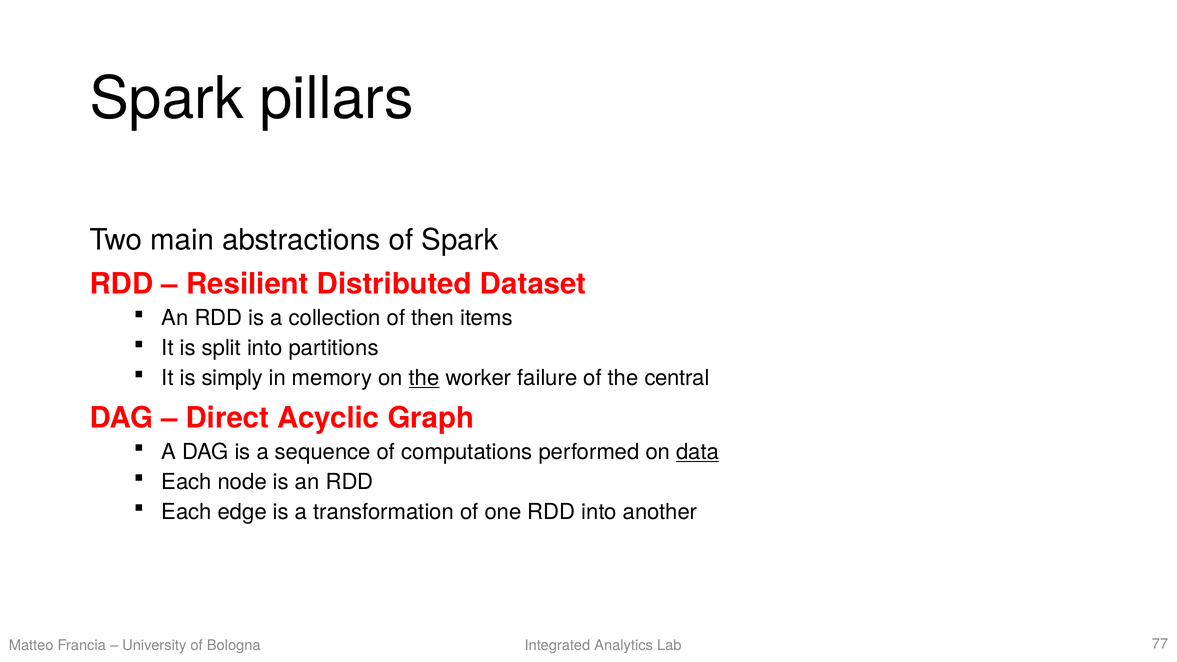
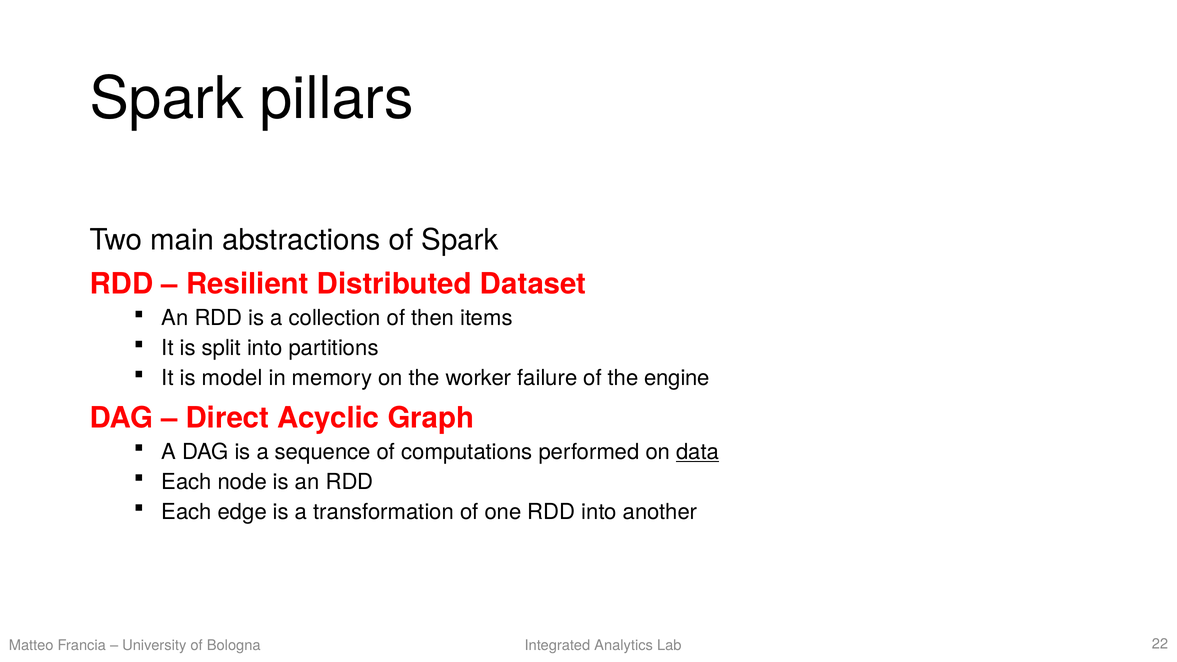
simply: simply -> model
the at (424, 378) underline: present -> none
central: central -> engine
77: 77 -> 22
